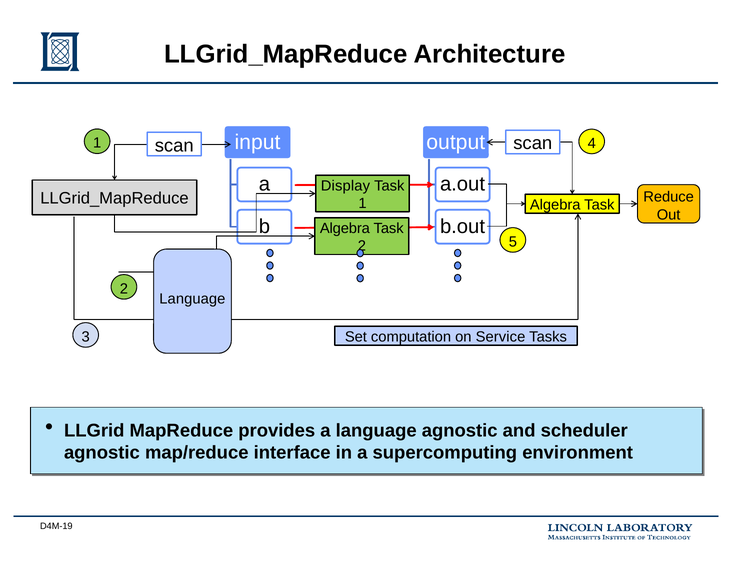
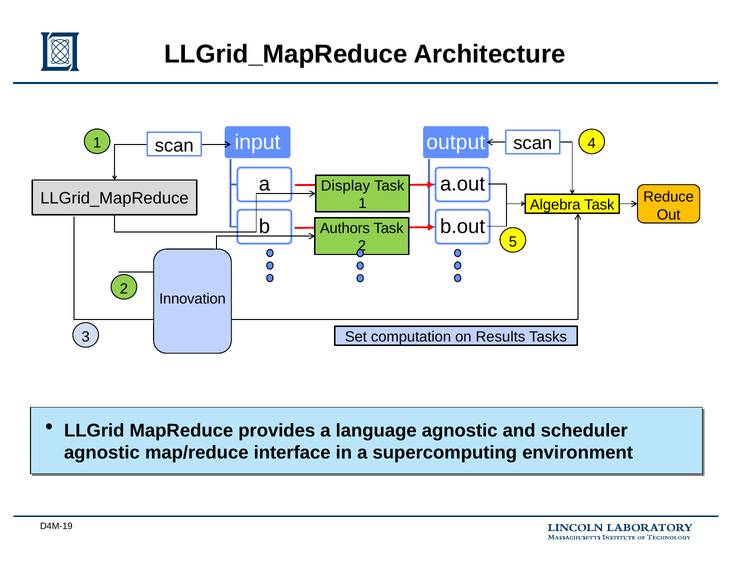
Algebra at (345, 228): Algebra -> Authors
Language at (192, 299): Language -> Innovation
Service: Service -> Results
